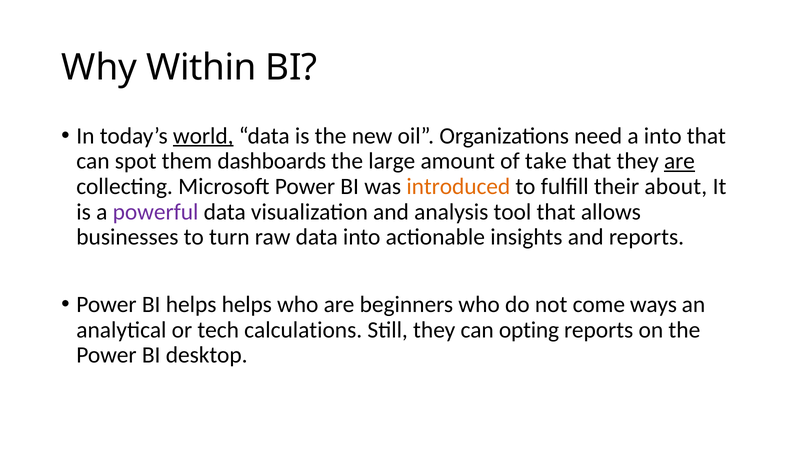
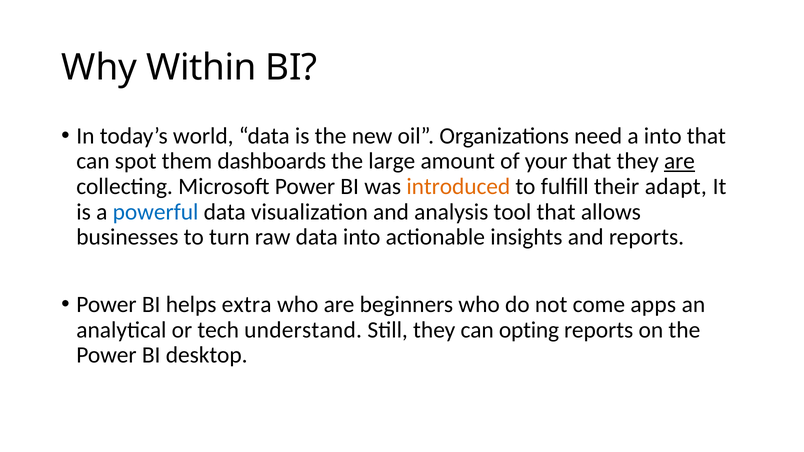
world underline: present -> none
take: take -> your
about: about -> adapt
powerful colour: purple -> blue
helps helps: helps -> extra
ways: ways -> apps
calculations: calculations -> understand
